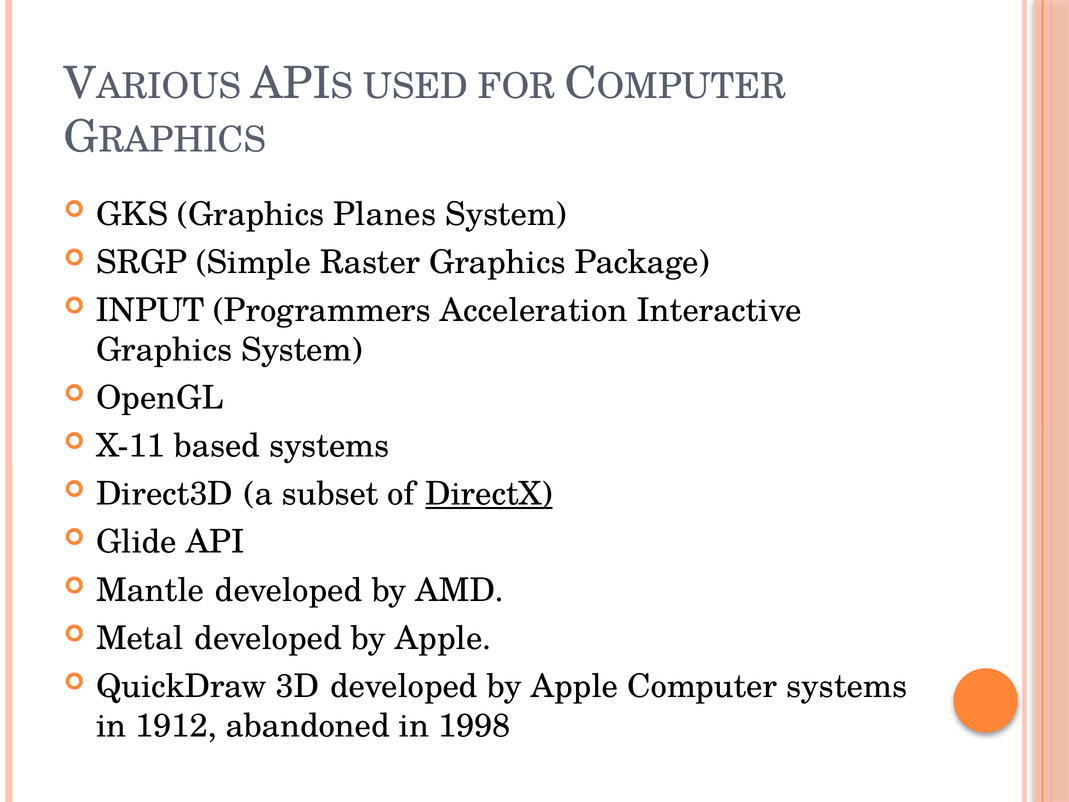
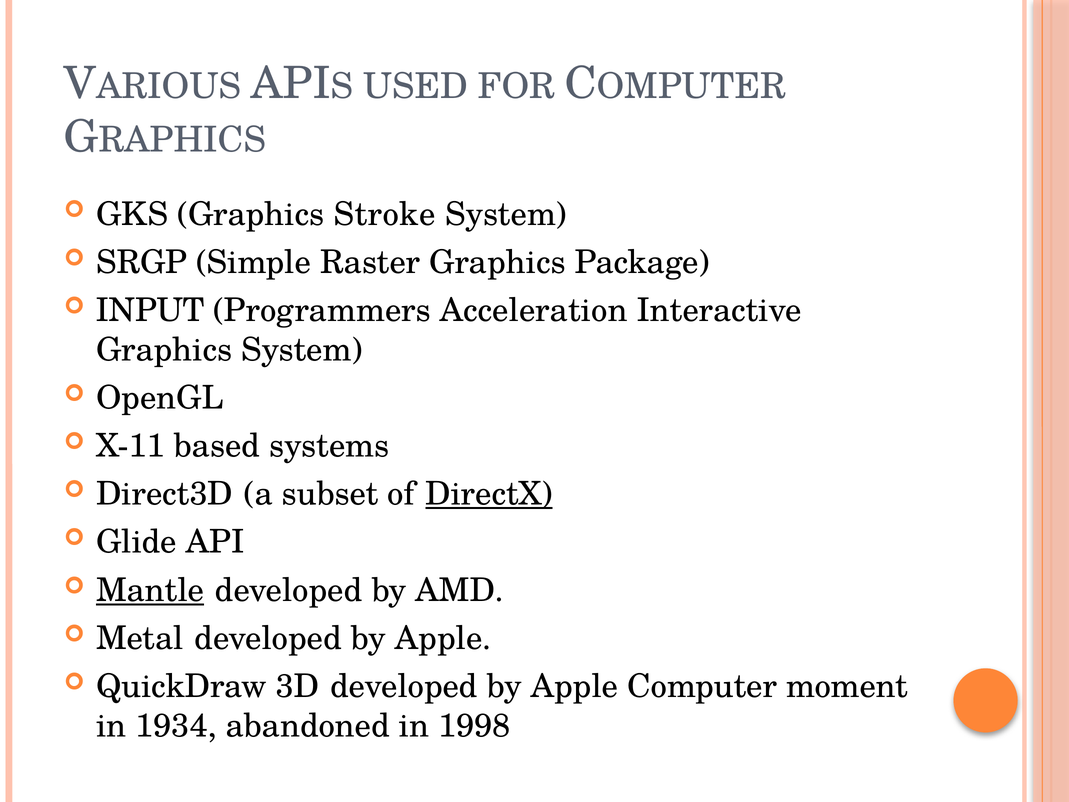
Planes: Planes -> Stroke
Mantle underline: none -> present
Computer systems: systems -> moment
1912: 1912 -> 1934
